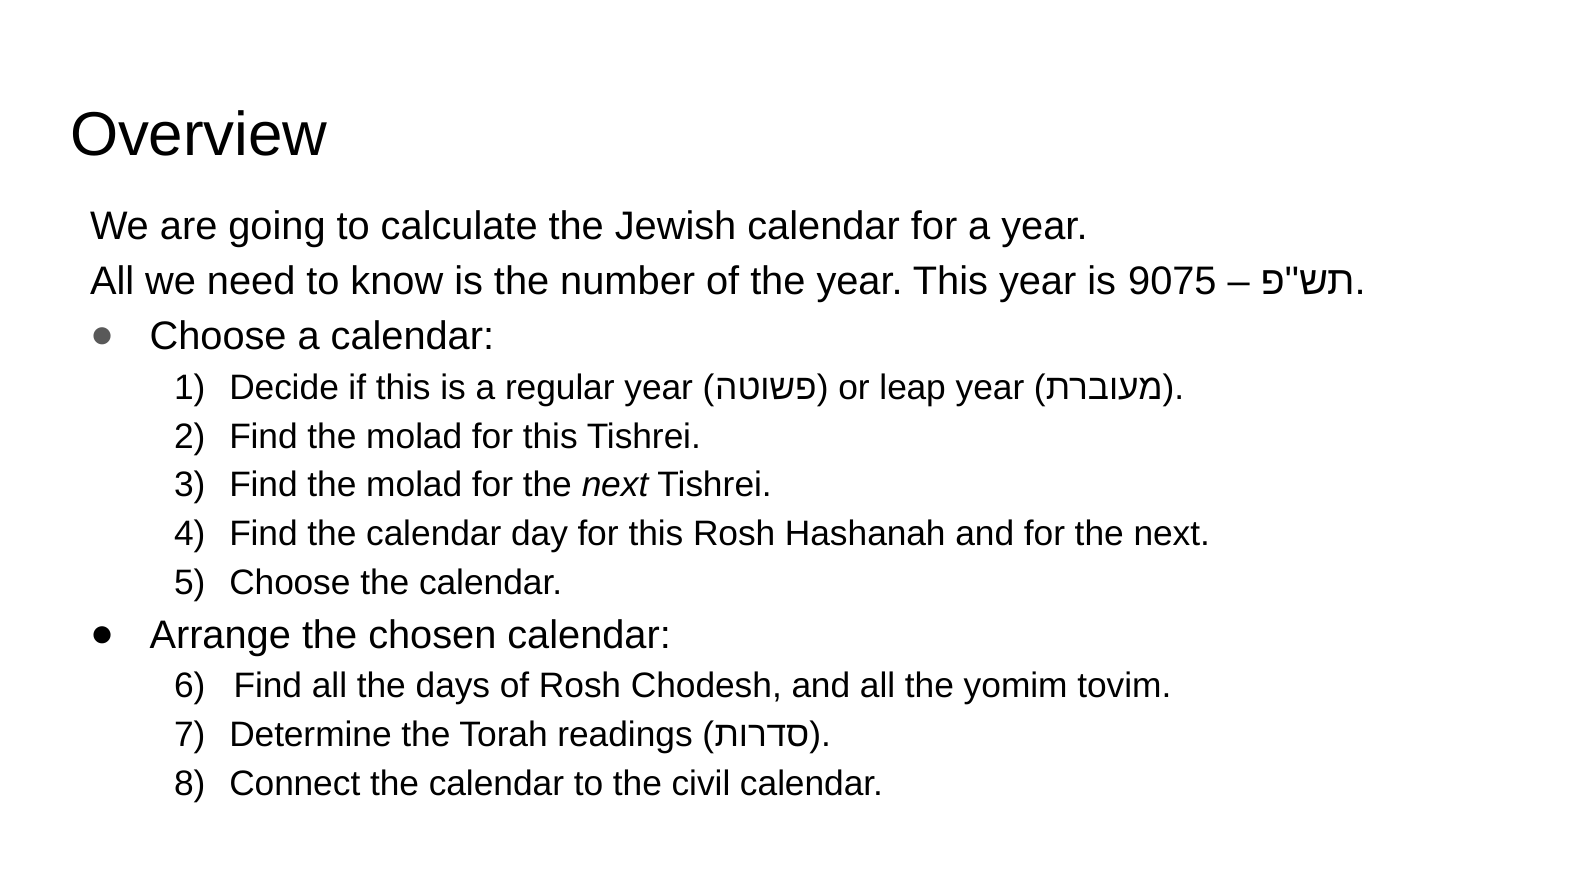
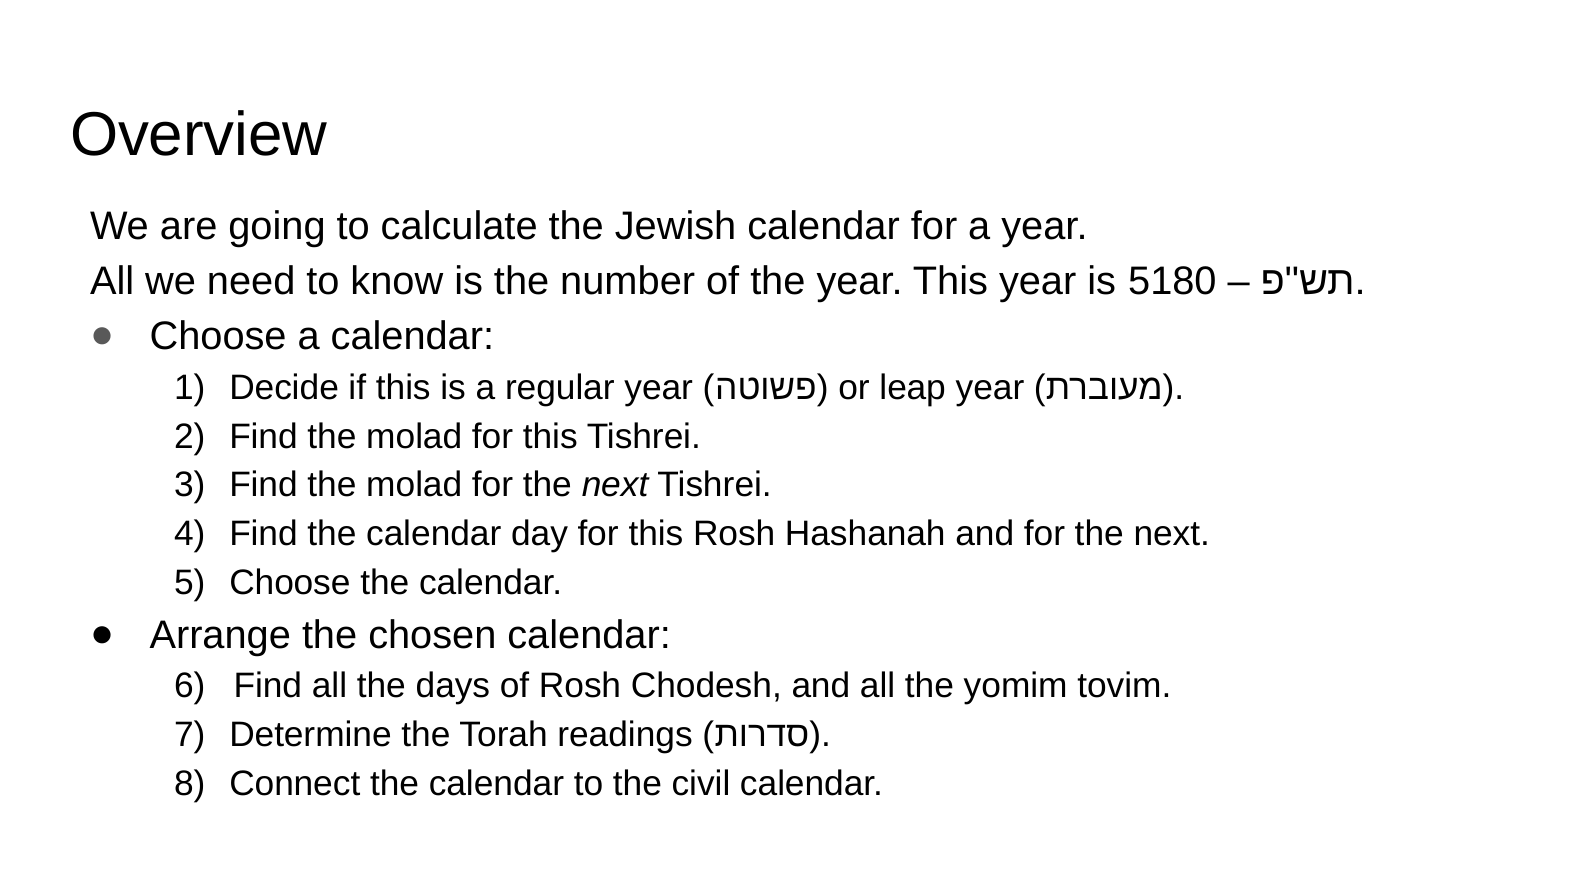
9075: 9075 -> 5180
